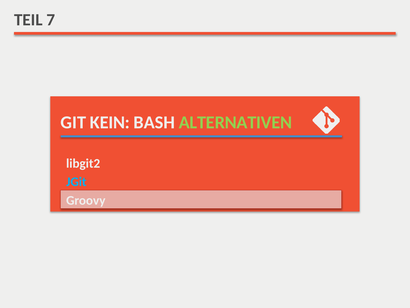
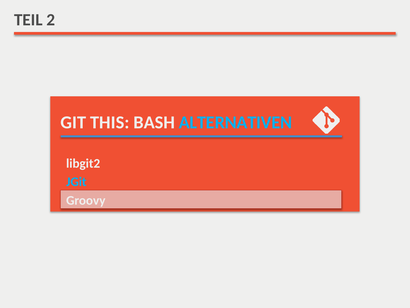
7: 7 -> 2
KEIN: KEIN -> THIS
ALTERNATIVEN colour: light green -> light blue
